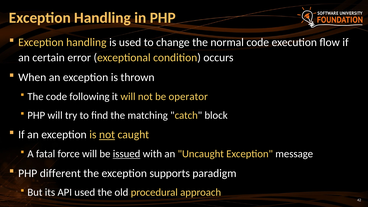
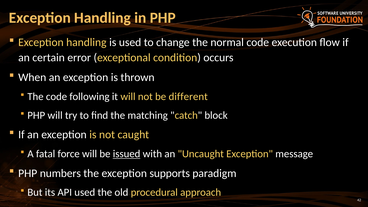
operator: operator -> different
not at (107, 135) underline: present -> none
different: different -> numbers
